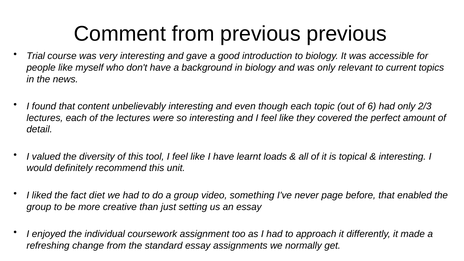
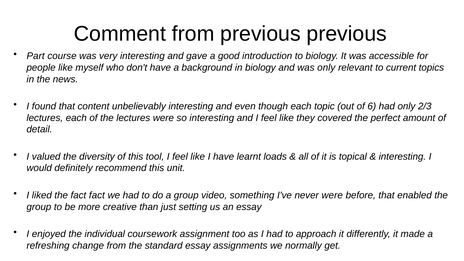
Trial: Trial -> Part
fact diet: diet -> fact
never page: page -> were
